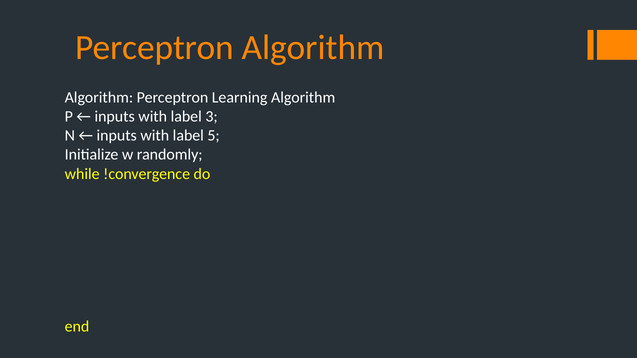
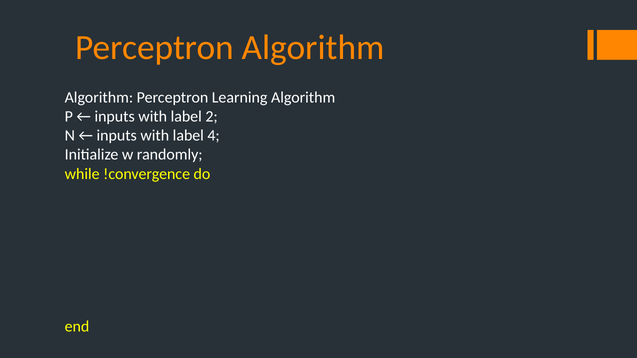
3: 3 -> 2
5: 5 -> 4
